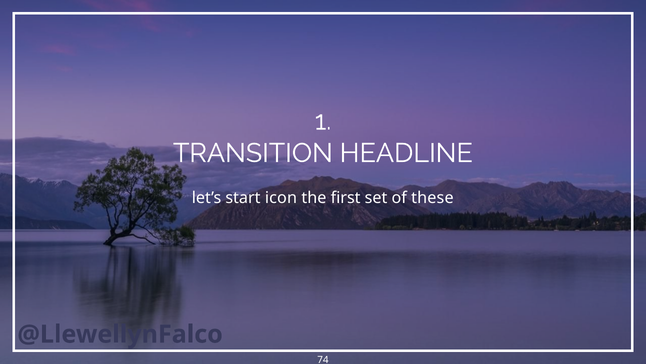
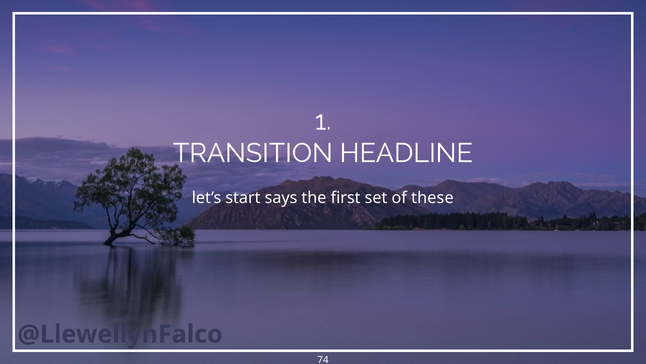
icon: icon -> says
